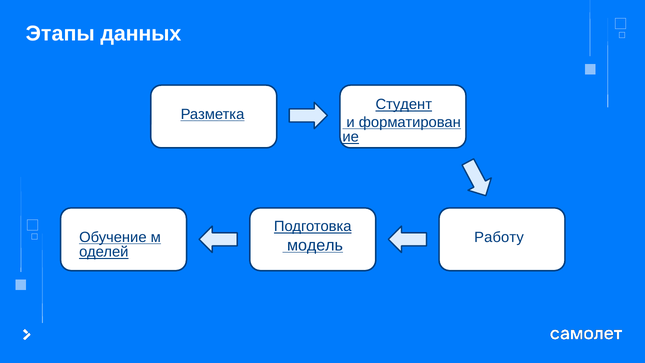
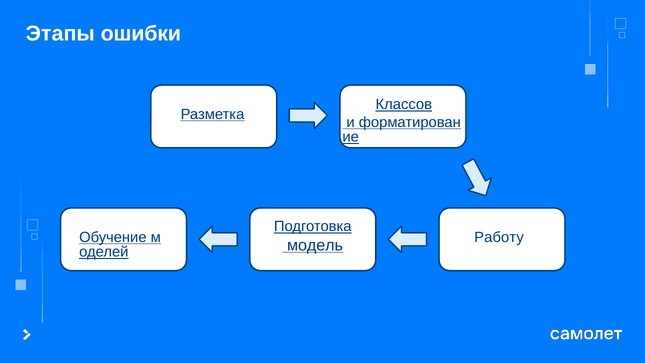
данных: данных -> ошибки
Студент: Студент -> Классов
